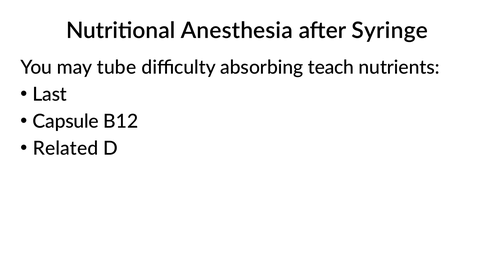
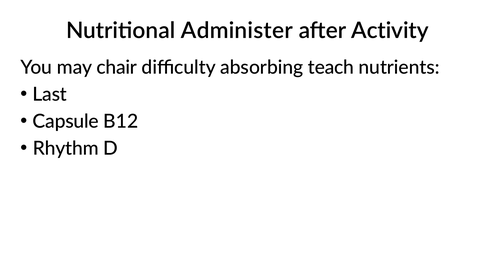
Anesthesia: Anesthesia -> Administer
Syringe: Syringe -> Activity
tube: tube -> chair
Related: Related -> Rhythm
